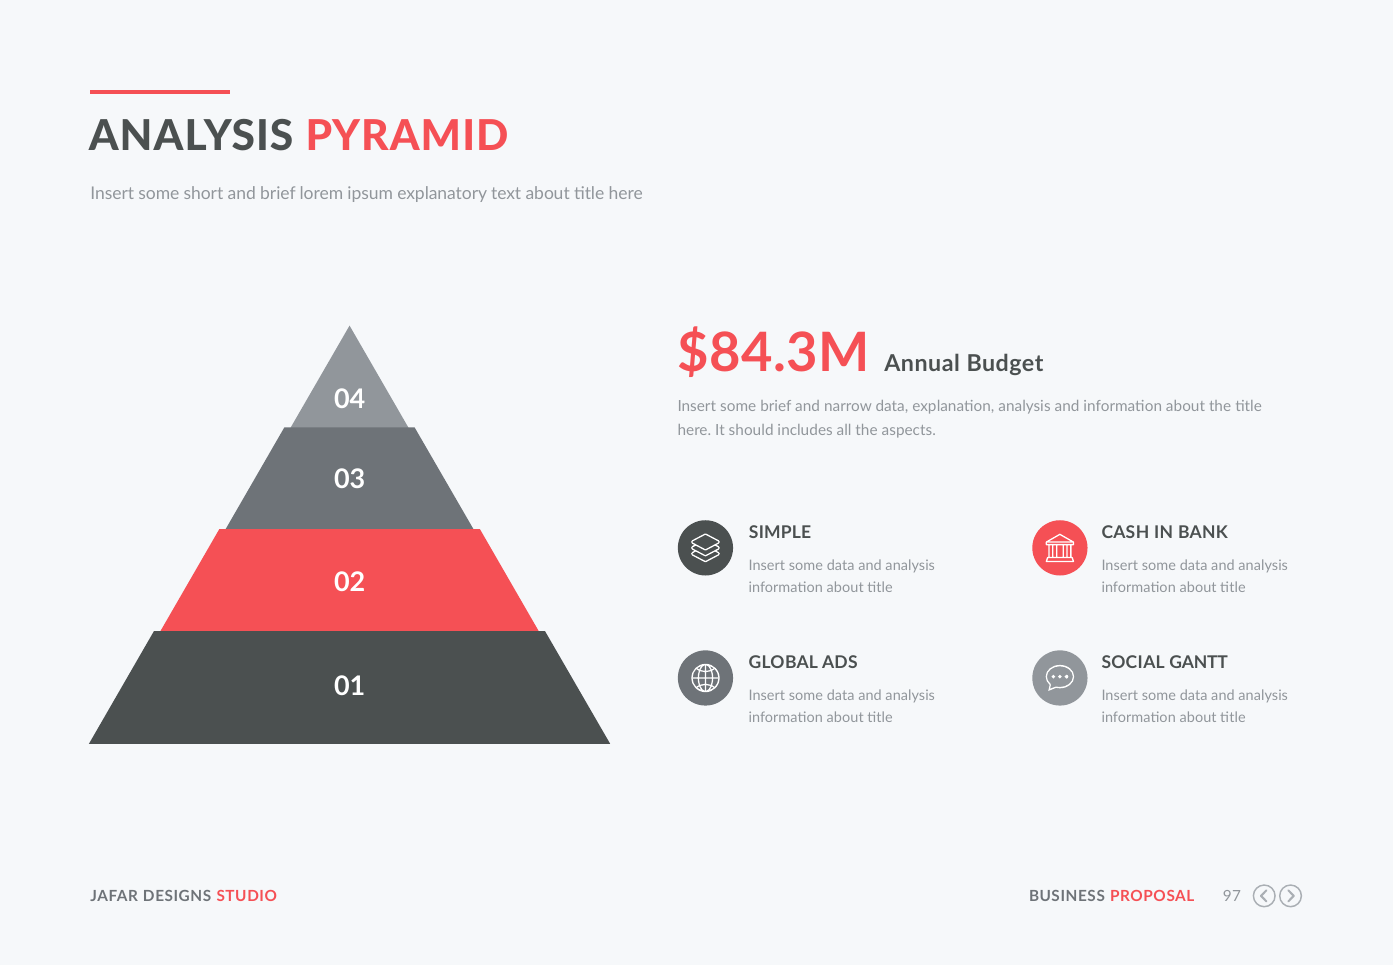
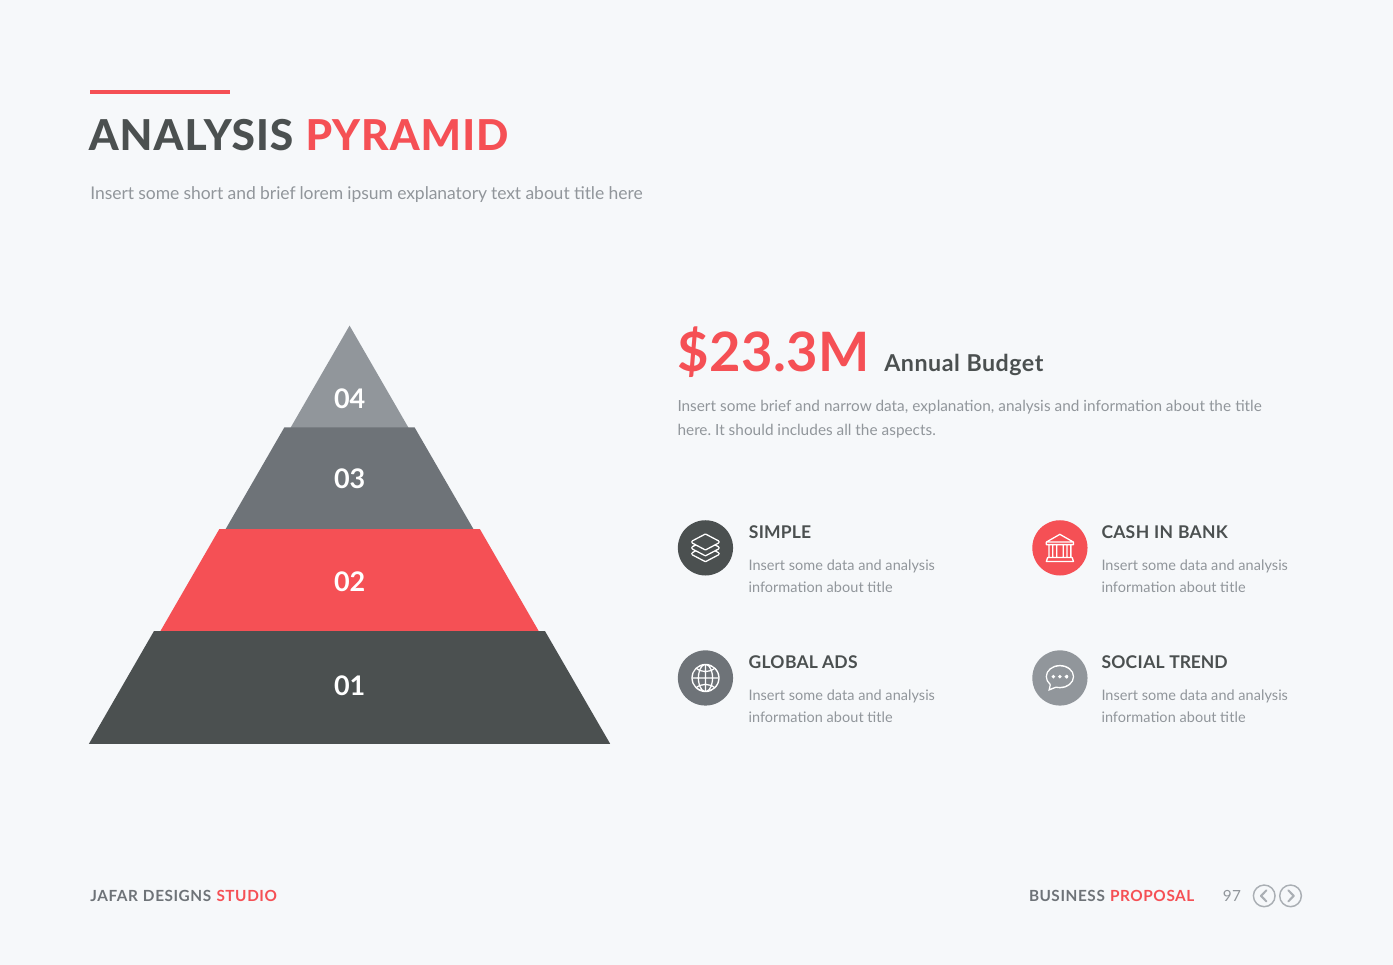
$84.3M: $84.3M -> $23.3M
GANTT: GANTT -> TREND
